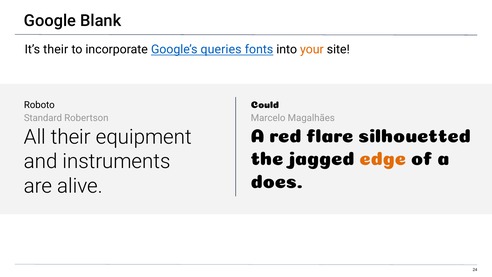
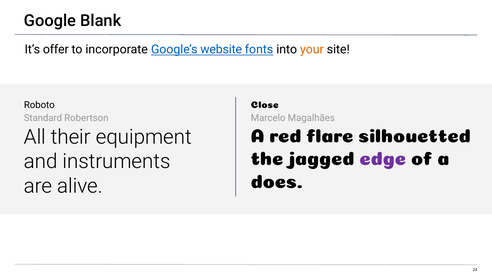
It’s their: their -> offer
queries: queries -> website
Could: Could -> Close
edge colour: orange -> purple
